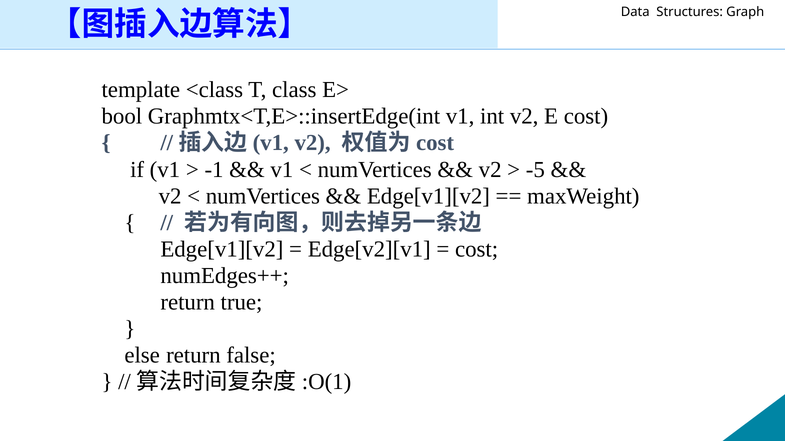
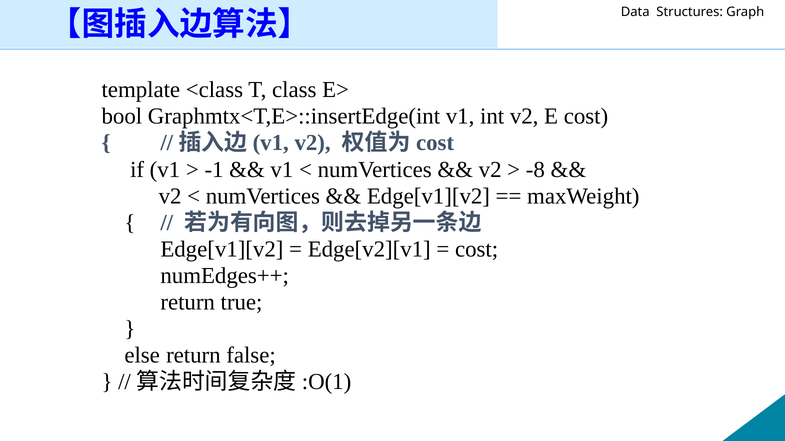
-5: -5 -> -8
